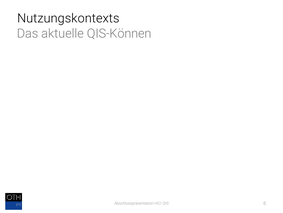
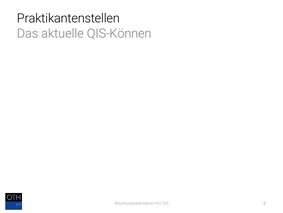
Nutzungskontexts: Nutzungskontexts -> Praktikantenstellen
